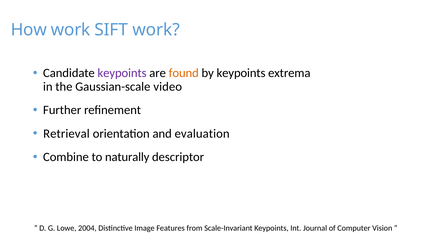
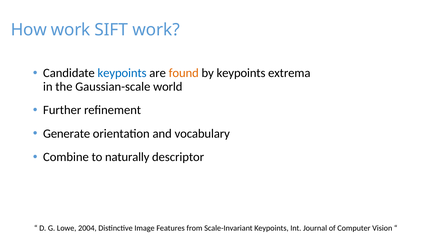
keypoints at (122, 73) colour: purple -> blue
video: video -> world
Retrieval: Retrieval -> Generate
evaluation: evaluation -> vocabulary
